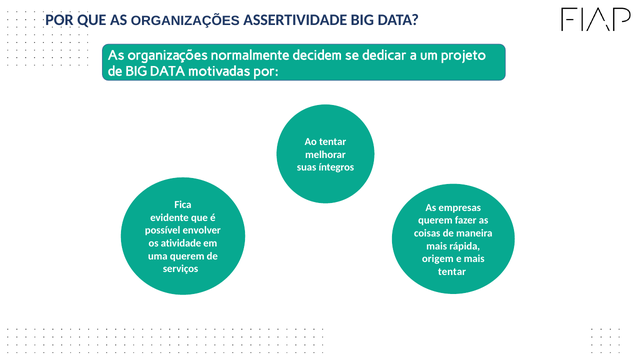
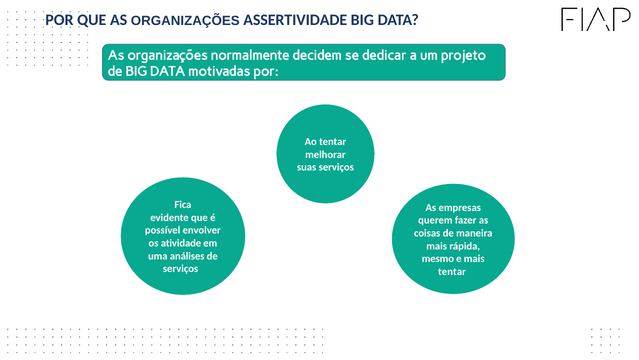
suas íntegros: íntegros -> serviços
uma querem: querem -> análises
origem: origem -> mesmo
